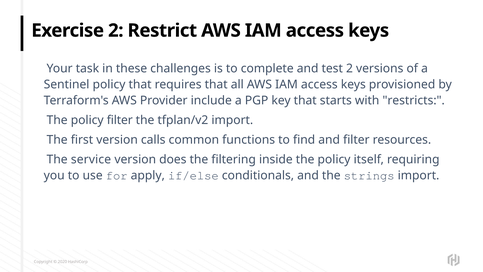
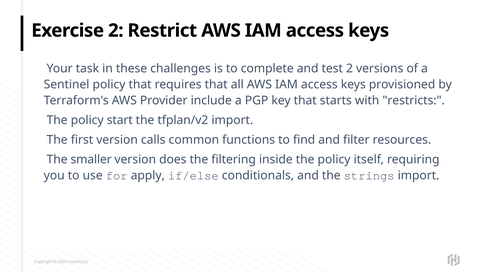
policy filter: filter -> start
service: service -> smaller
